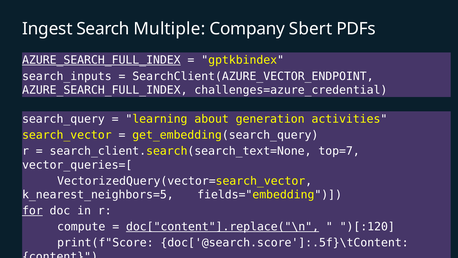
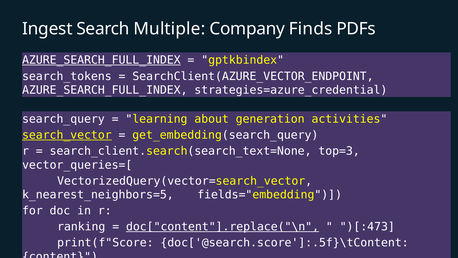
Sbert: Sbert -> Finds
search_inputs: search_inputs -> search_tokens
challenges=azure_credential: challenges=azure_credential -> strategies=azure_credential
search_vector underline: none -> present
top=7: top=7 -> top=3
for underline: present -> none
compute: compute -> ranking
)[:120: )[:120 -> )[:473
